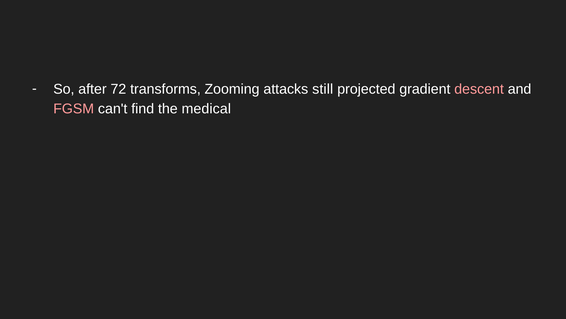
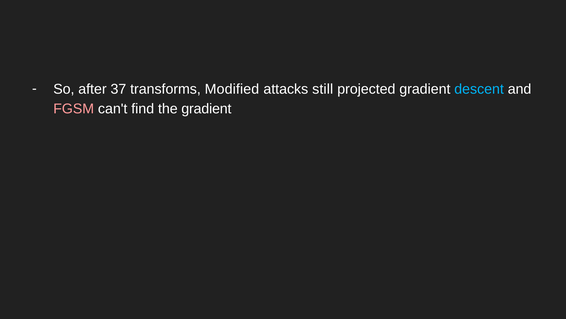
72: 72 -> 37
Zooming: Zooming -> Modified
descent colour: pink -> light blue
the medical: medical -> gradient
